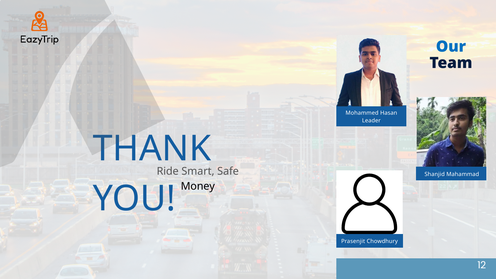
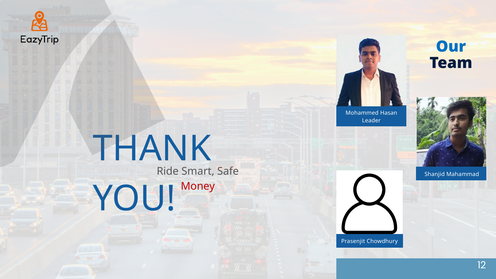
Money colour: black -> red
